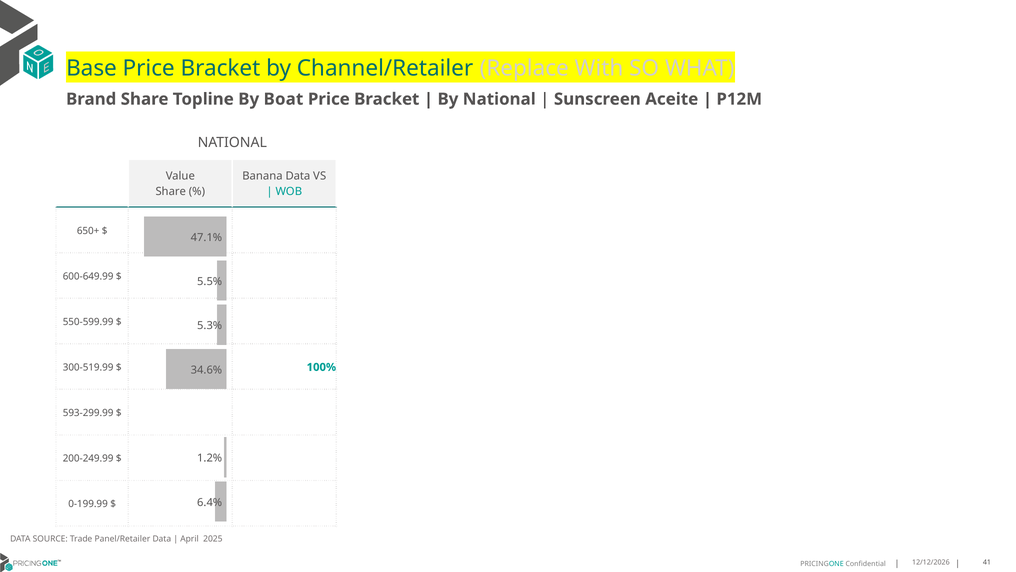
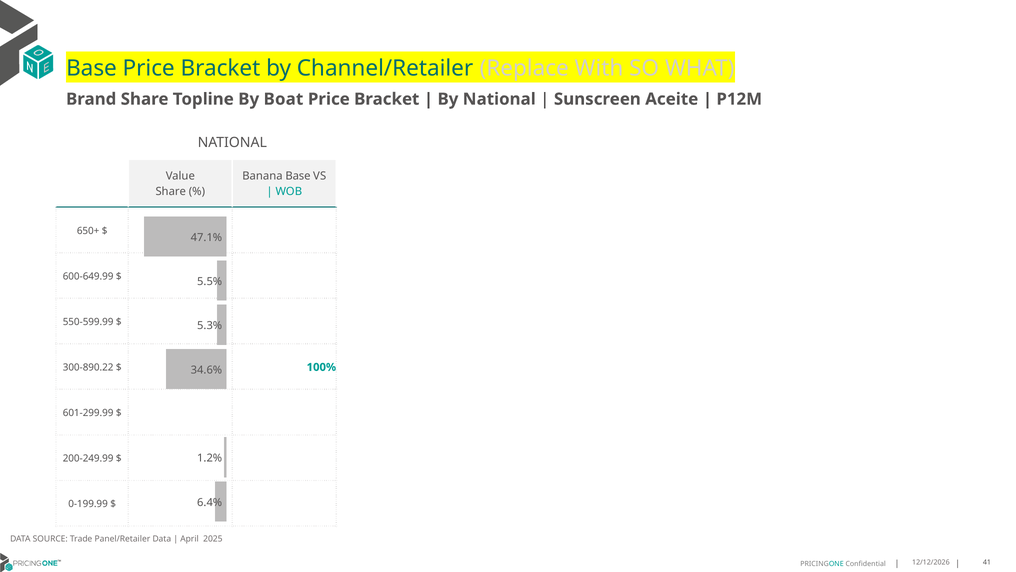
Banana Data: Data -> Base
300-519.99: 300-519.99 -> 300-890.22
593-299.99: 593-299.99 -> 601-299.99
